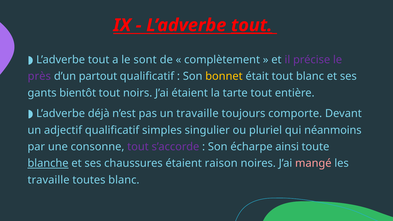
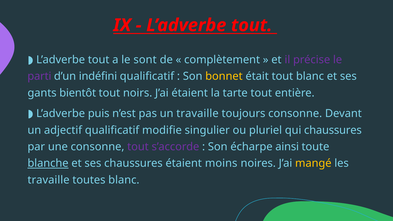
tout at (252, 25) underline: present -> none
près: près -> parti
partout: partout -> indéfini
déjà: déjà -> puis
toujours comporte: comporte -> consonne
simples: simples -> modifie
qui néanmoins: néanmoins -> chaussures
raison: raison -> moins
mangé colour: pink -> yellow
